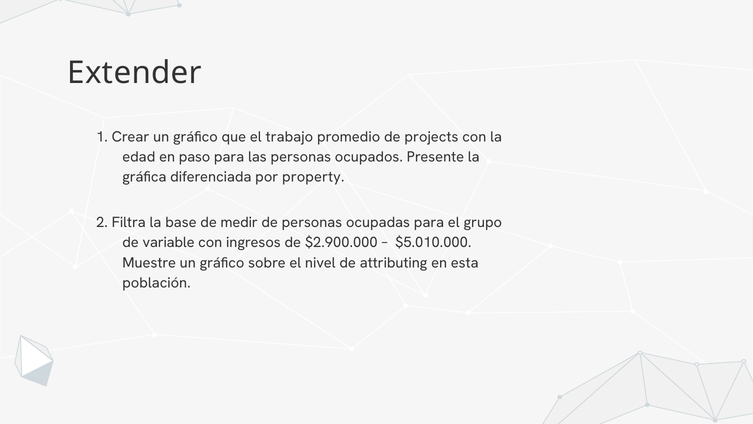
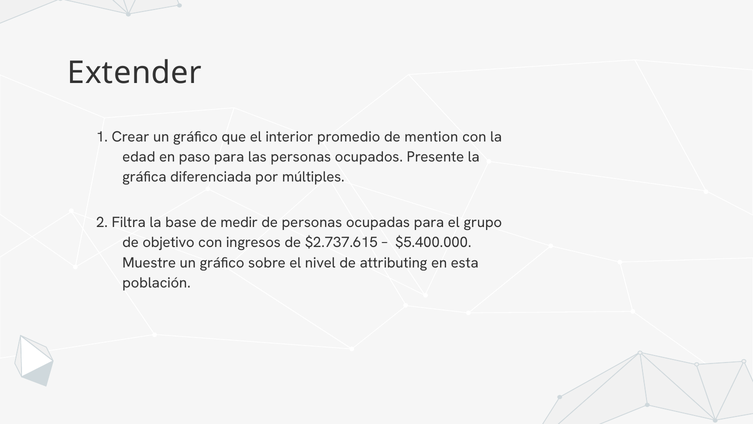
trabajo: trabajo -> interior
projects: projects -> mention
property: property -> múltiples
variable: variable -> objetivo
$2.900.000: $2.900.000 -> $2.737.615
$5.010.000: $5.010.000 -> $5.400.000
